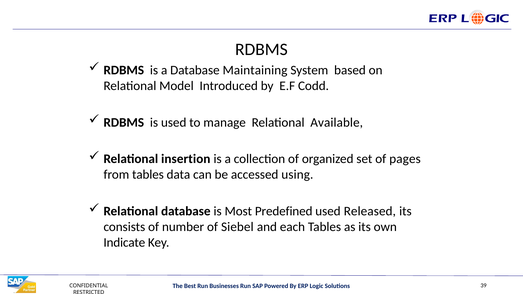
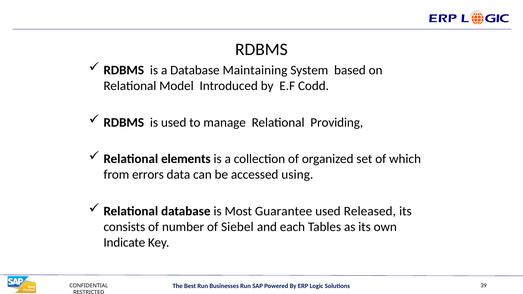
Available: Available -> Providing
insertion: insertion -> elements
pages: pages -> which
from tables: tables -> errors
Predefined: Predefined -> Guarantee
